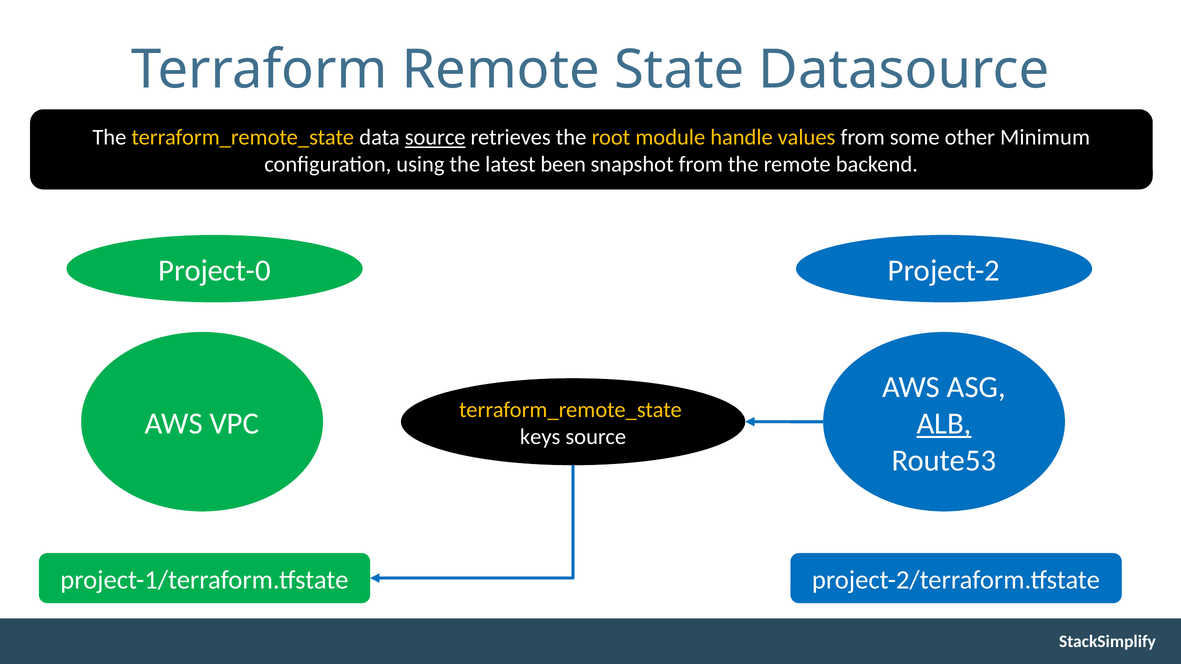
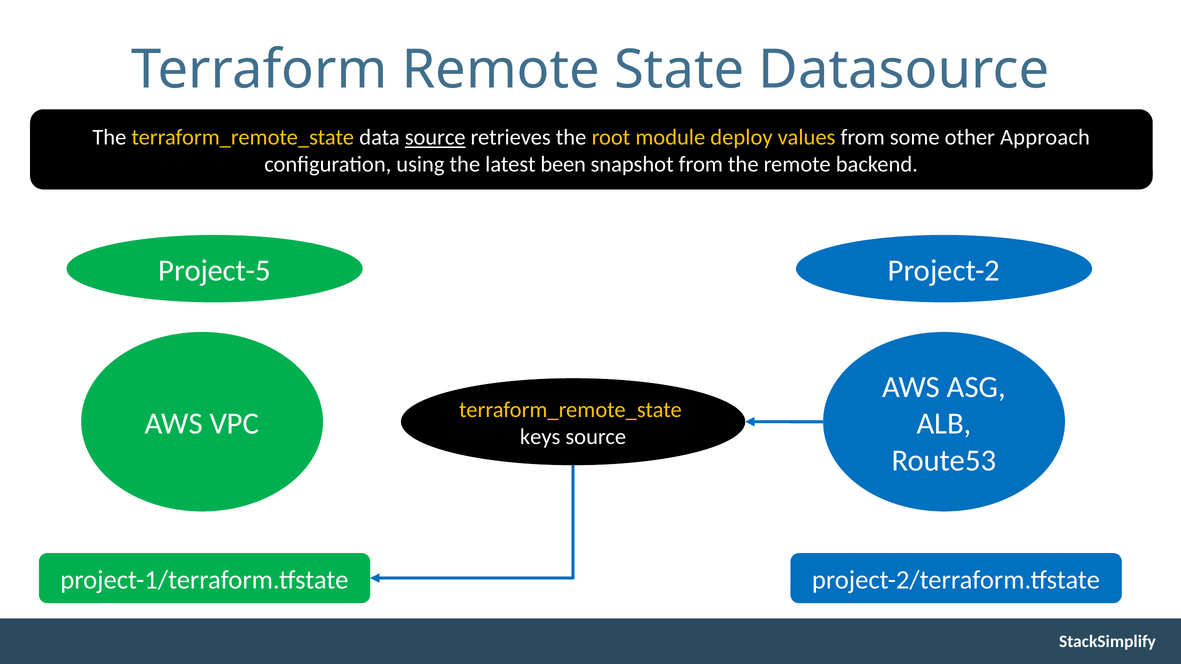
handle: handle -> deploy
Minimum: Minimum -> Approach
Project-0: Project-0 -> Project-5
ALB underline: present -> none
